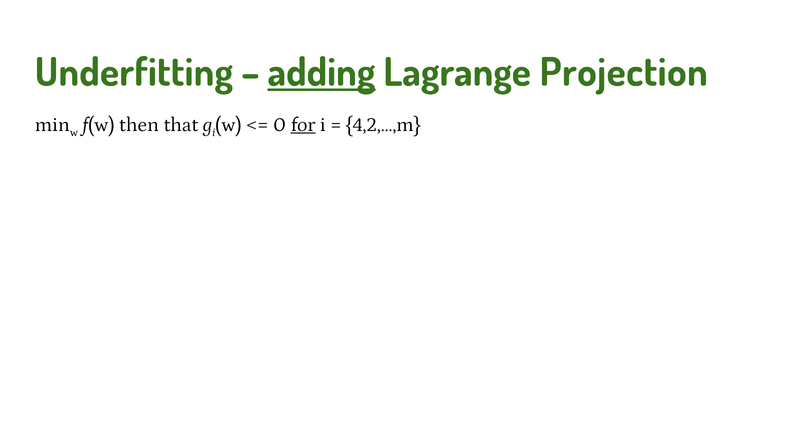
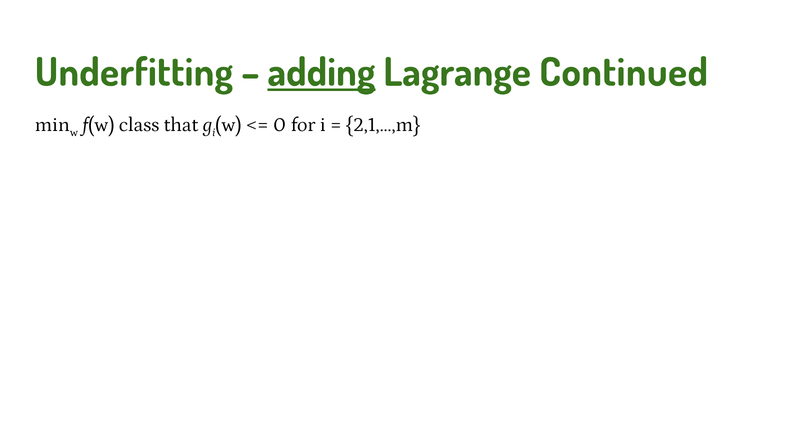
Projection: Projection -> Continued
then: then -> class
for underline: present -> none
4,2,…,m: 4,2,…,m -> 2,1,…,m
